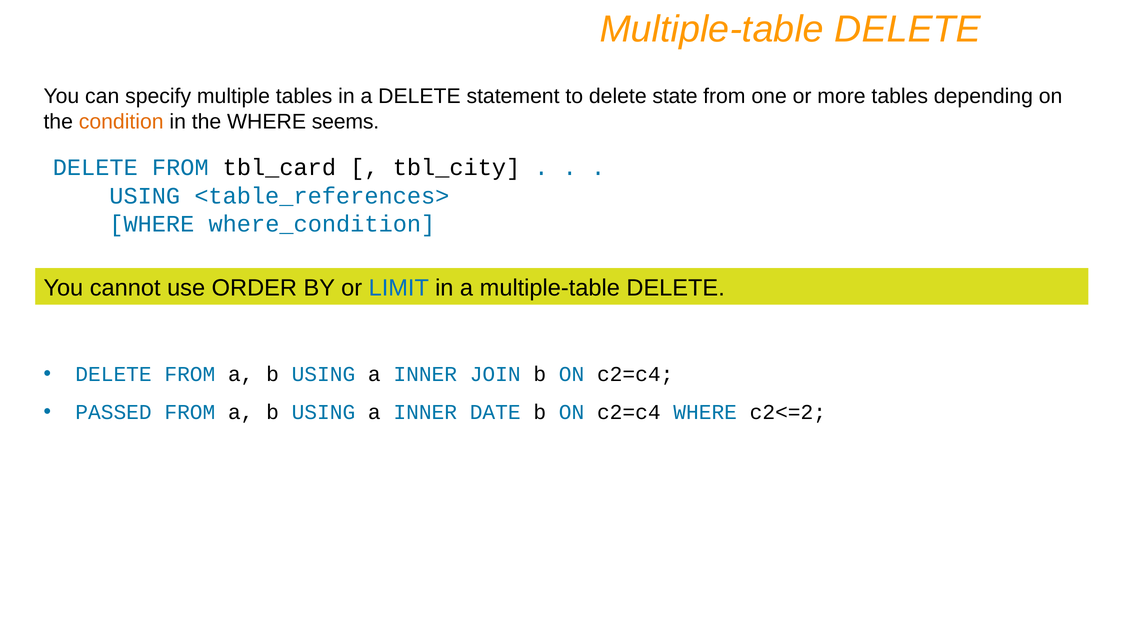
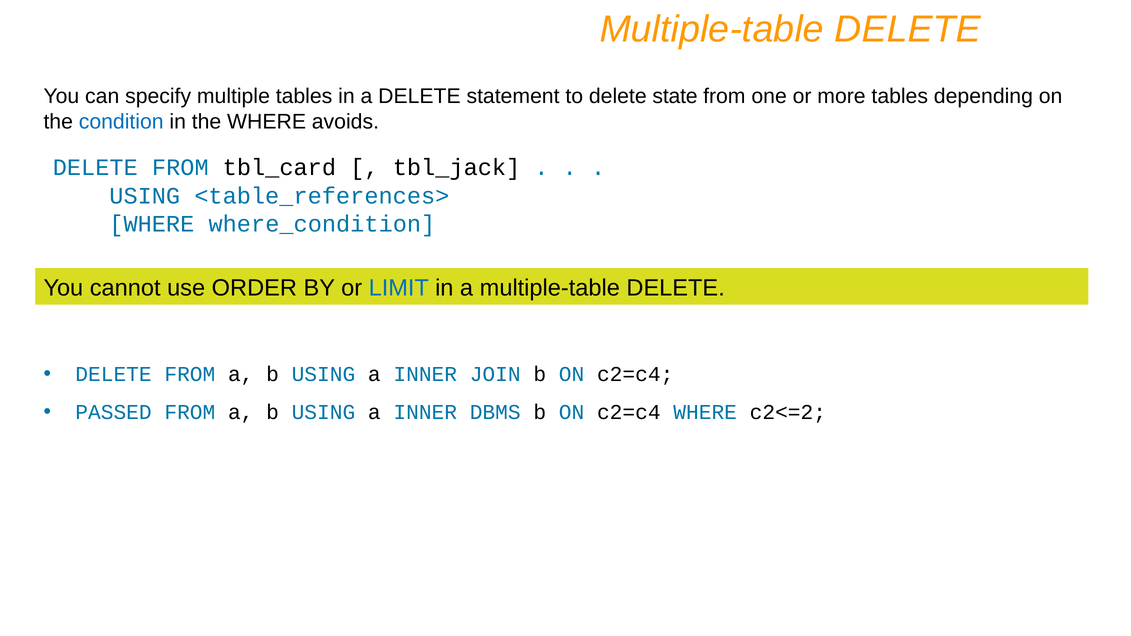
condition colour: orange -> blue
seems: seems -> avoids
tbl_city: tbl_city -> tbl_jack
DATE: DATE -> DBMS
